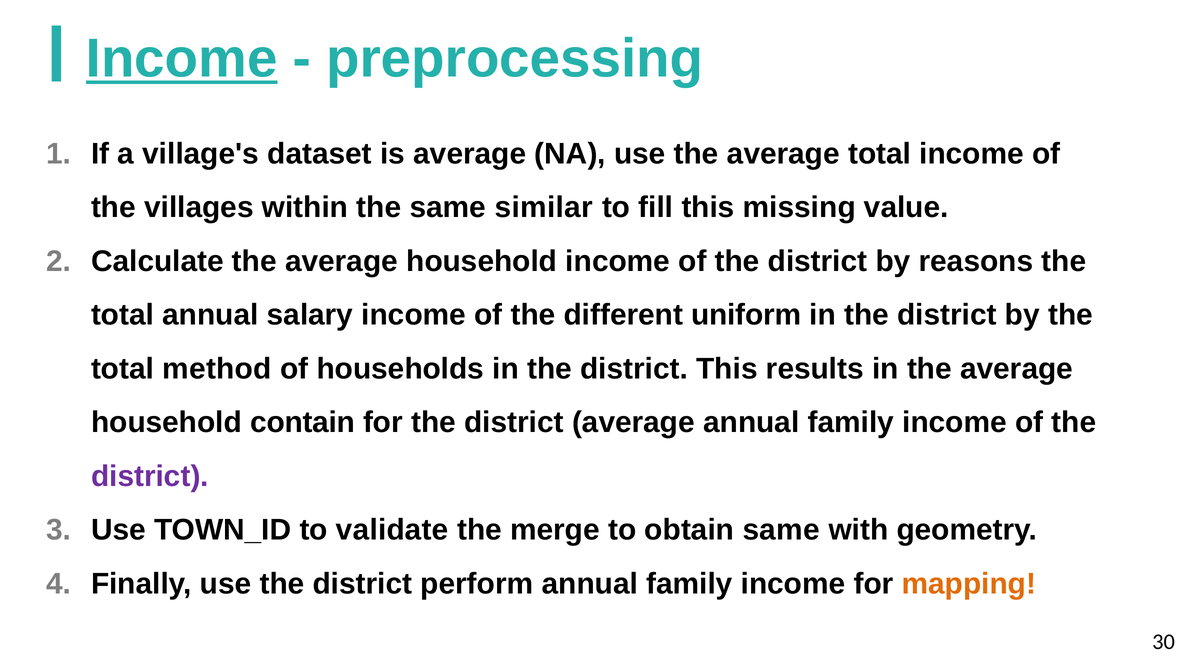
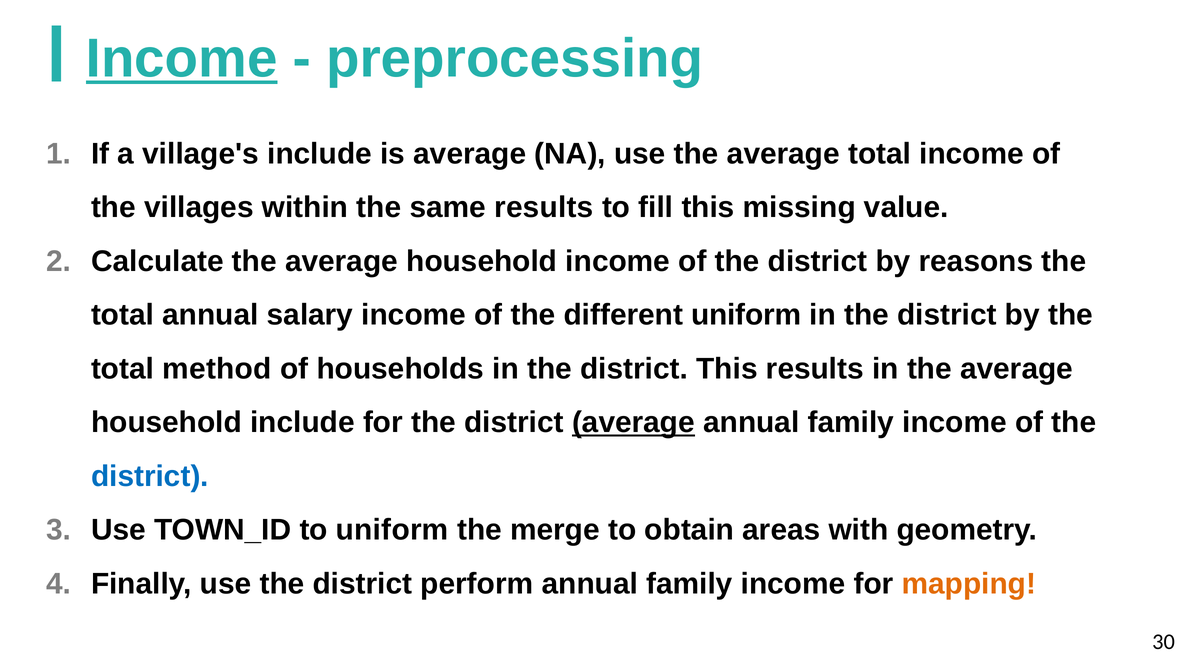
village's dataset: dataset -> include
same similar: similar -> results
household contain: contain -> include
average at (633, 423) underline: none -> present
district at (150, 477) colour: purple -> blue
to validate: validate -> uniform
obtain same: same -> areas
